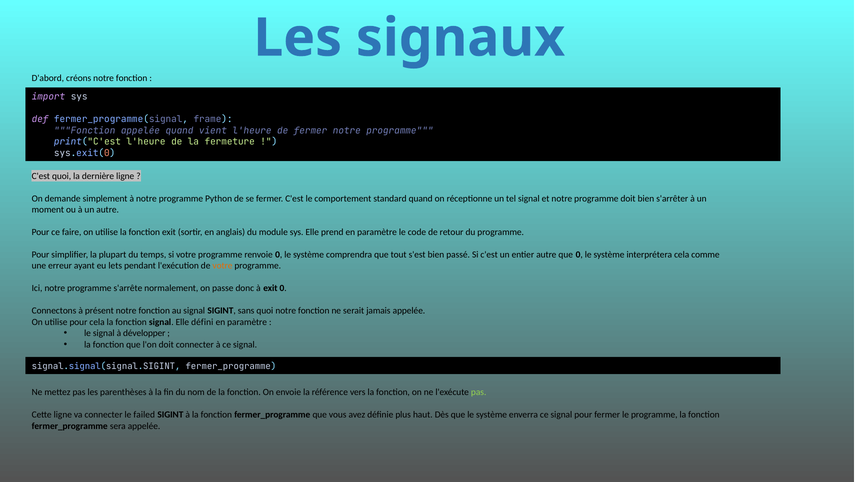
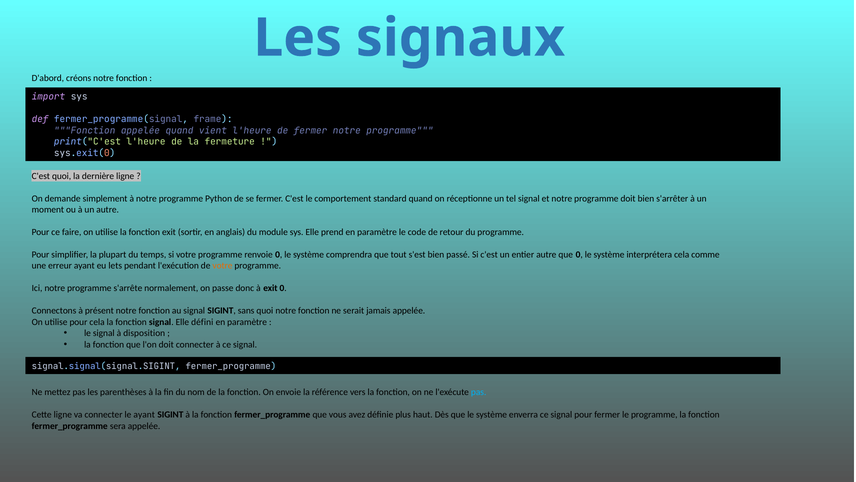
développer: développer -> disposition
pas at (479, 392) colour: light green -> light blue
le failed: failed -> ayant
